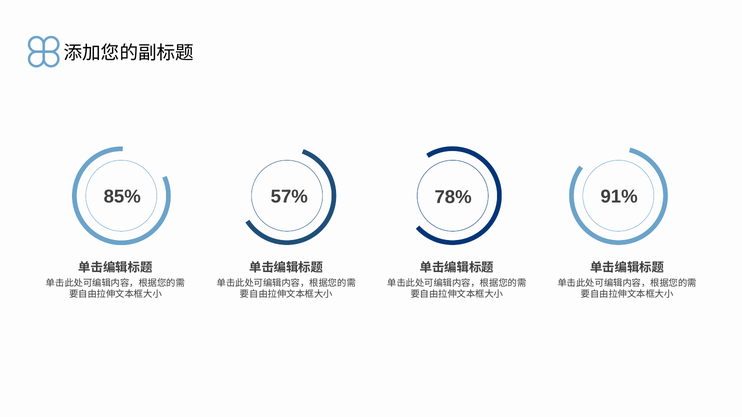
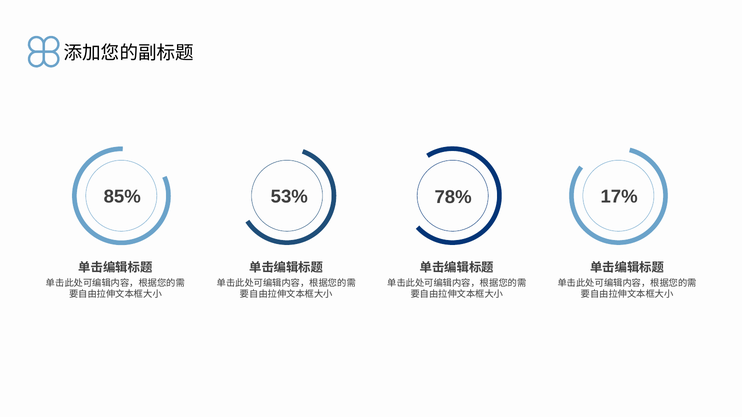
57%: 57% -> 53%
91%: 91% -> 17%
